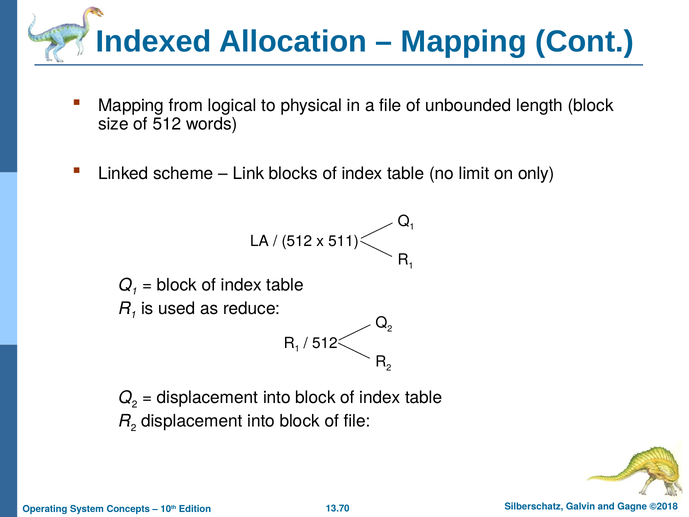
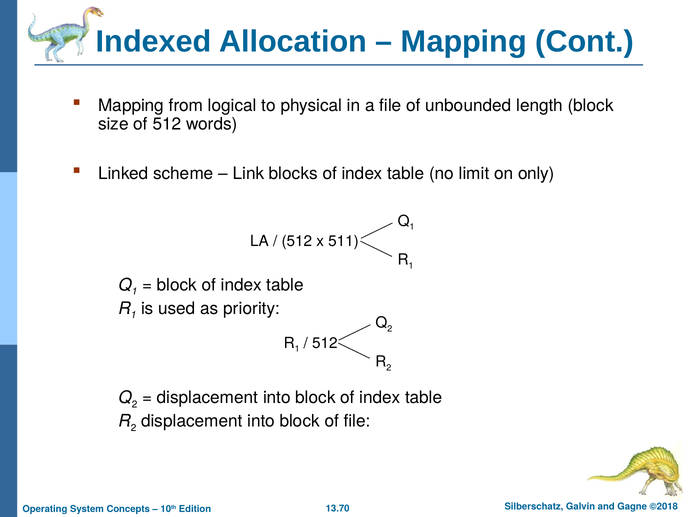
reduce: reduce -> priority
